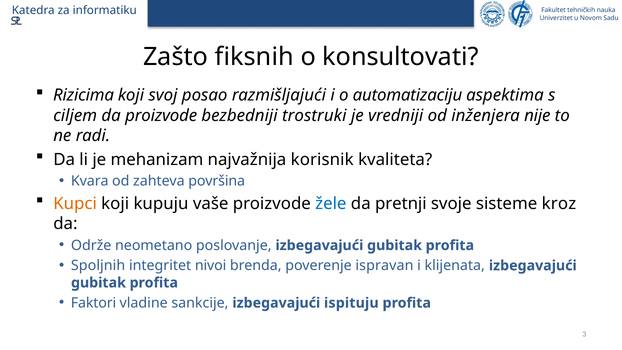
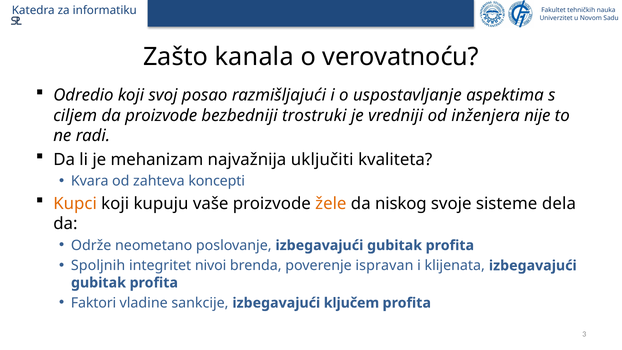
fiksnih: fiksnih -> kanala
konsultovati: konsultovati -> verovatnoću
Rizicima: Rizicima -> Odredio
automatizaciju: automatizaciju -> uspostavljanje
korisnik: korisnik -> uključiti
površina: površina -> koncepti
žele colour: blue -> orange
pretnji: pretnji -> niskog
kroz: kroz -> dela
ispituju: ispituju -> ključem
